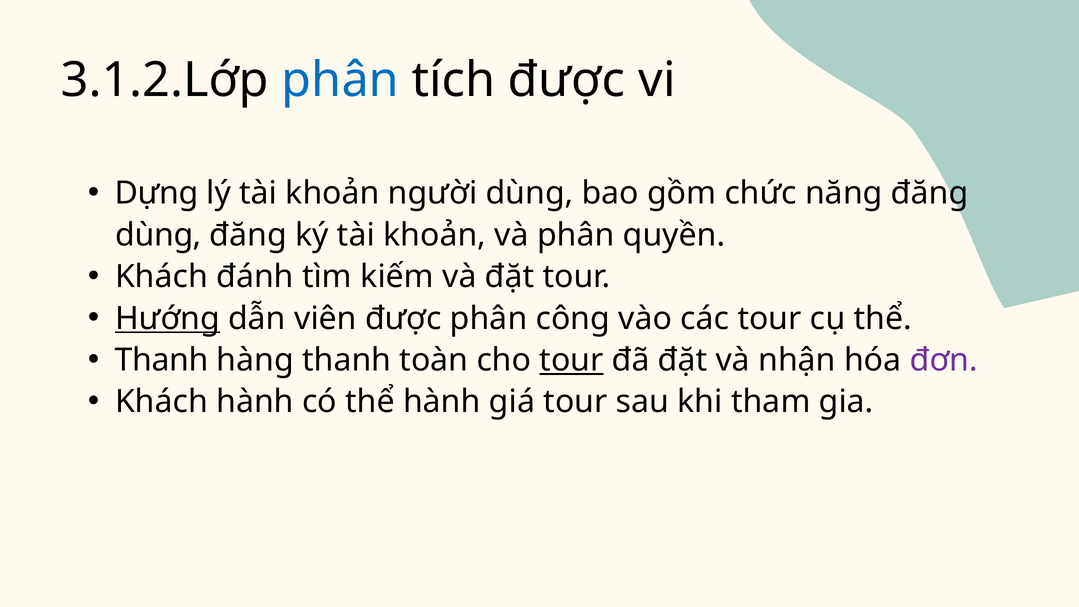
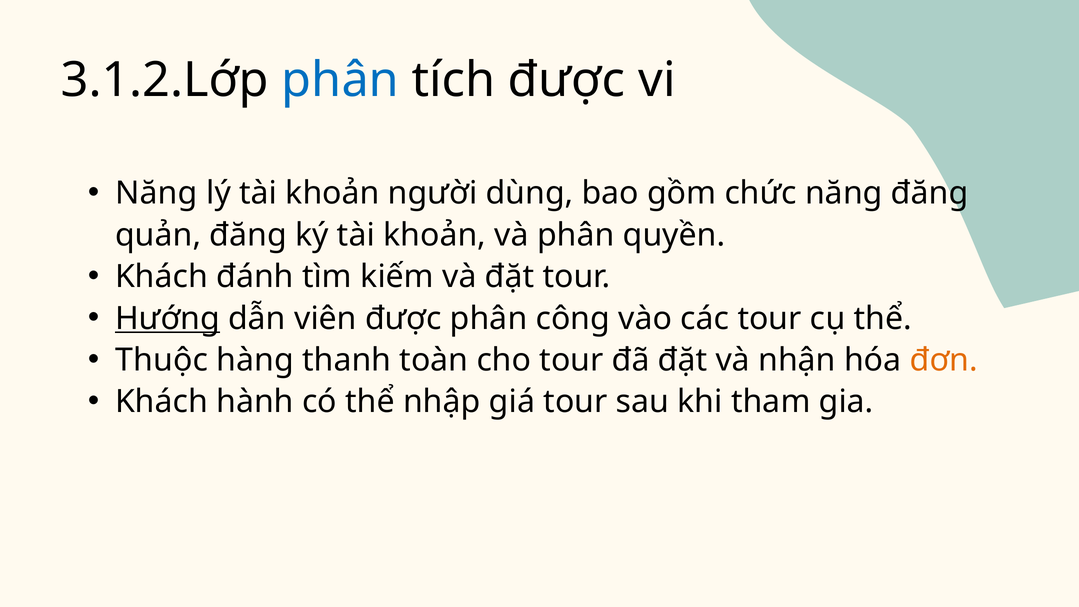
Dựng at (157, 193): Dựng -> Năng
dùng at (158, 235): dùng -> quản
Thanh at (162, 360): Thanh -> Thuộc
tour at (572, 360) underline: present -> none
đơn colour: purple -> orange
thể hành: hành -> nhập
